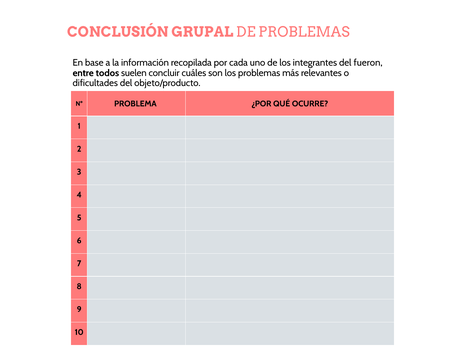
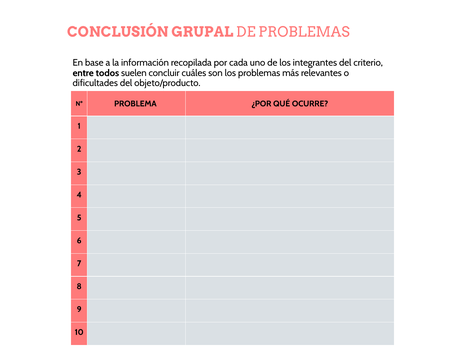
fueron: fueron -> criterio
